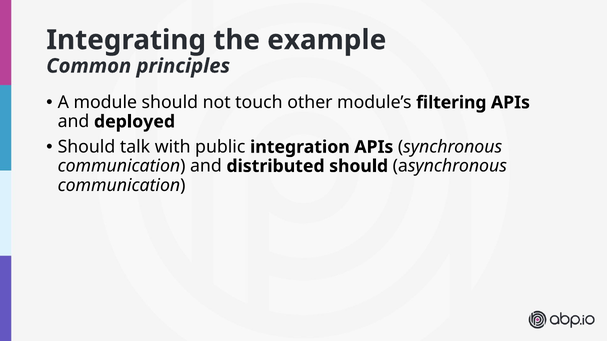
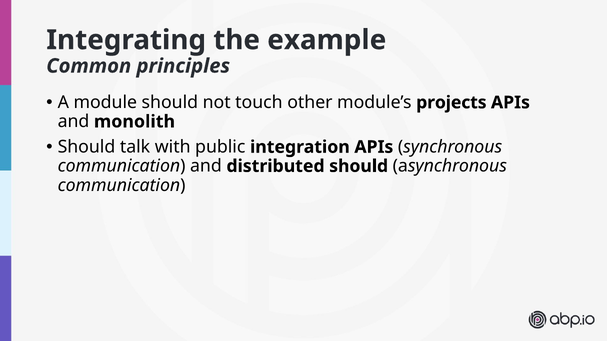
filtering: filtering -> projects
deployed: deployed -> monolith
